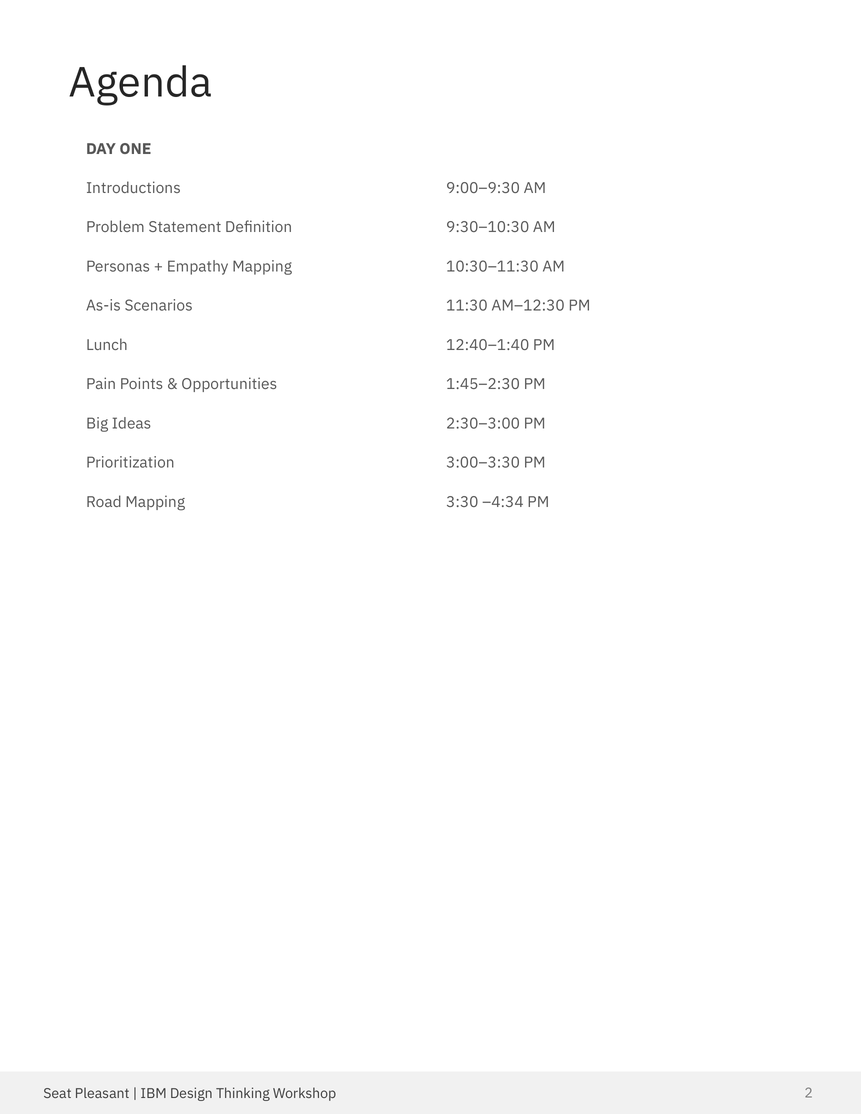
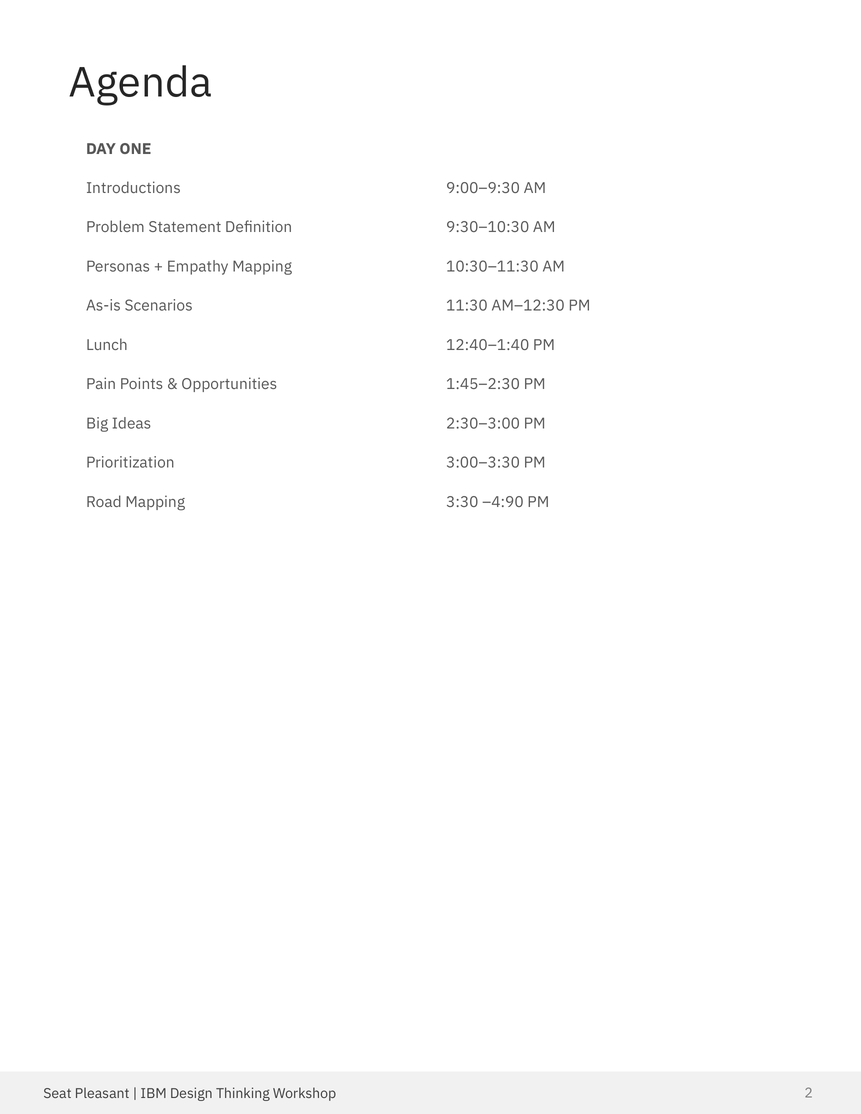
–4:34: –4:34 -> –4:90
